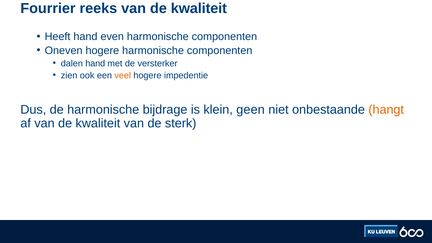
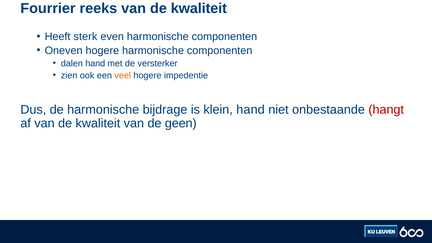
Heeft hand: hand -> sterk
klein geen: geen -> hand
hangt colour: orange -> red
sterk: sterk -> geen
